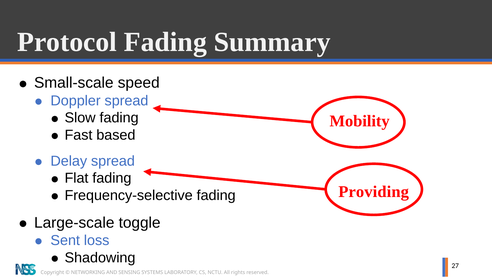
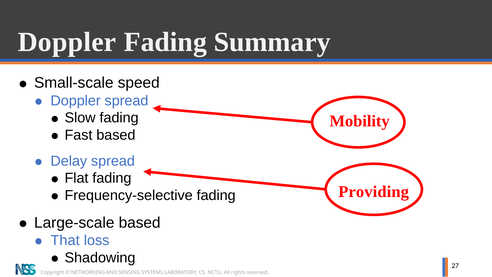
Protocol at (67, 42): Protocol -> Doppler
Large-scale toggle: toggle -> based
Sent: Sent -> That
